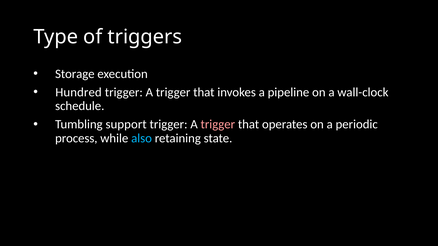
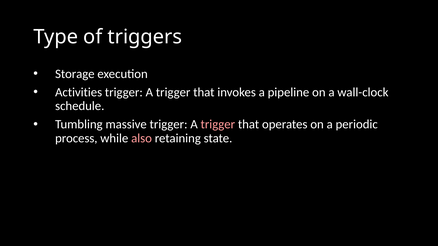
Hundred: Hundred -> Activities
support: support -> massive
also colour: light blue -> pink
